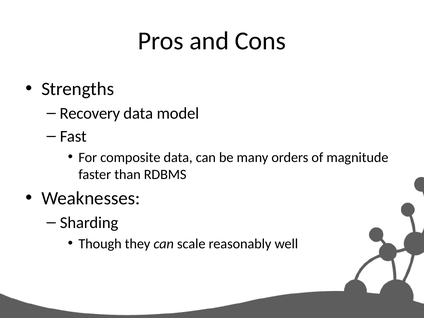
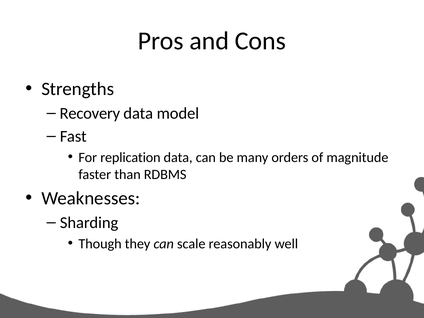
composite: composite -> replication
